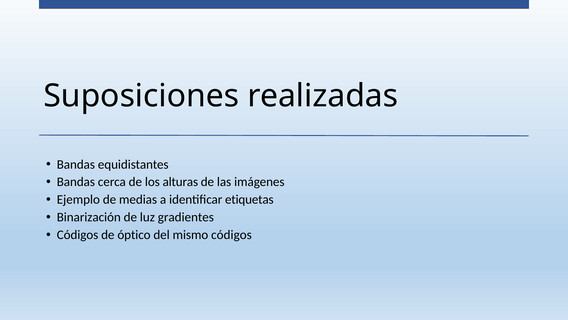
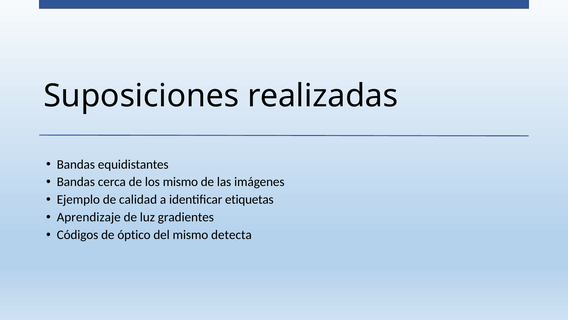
los alturas: alturas -> mismo
medias: medias -> calidad
Binarización: Binarización -> Aprendizaje
mismo códigos: códigos -> detecta
